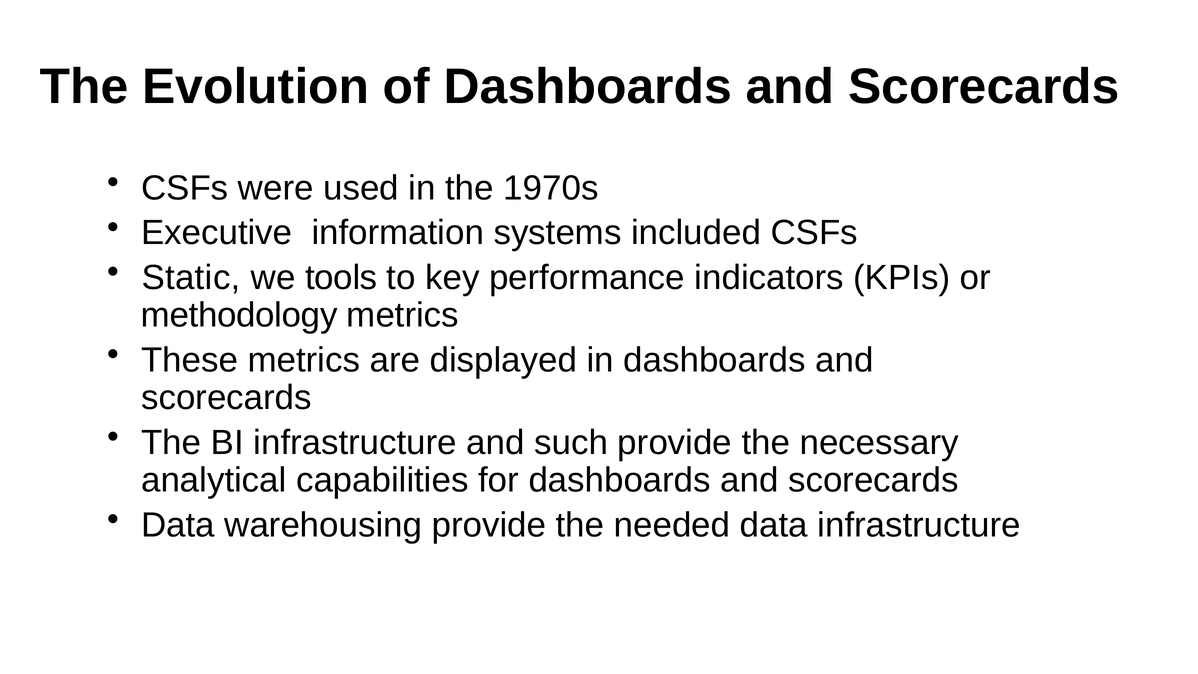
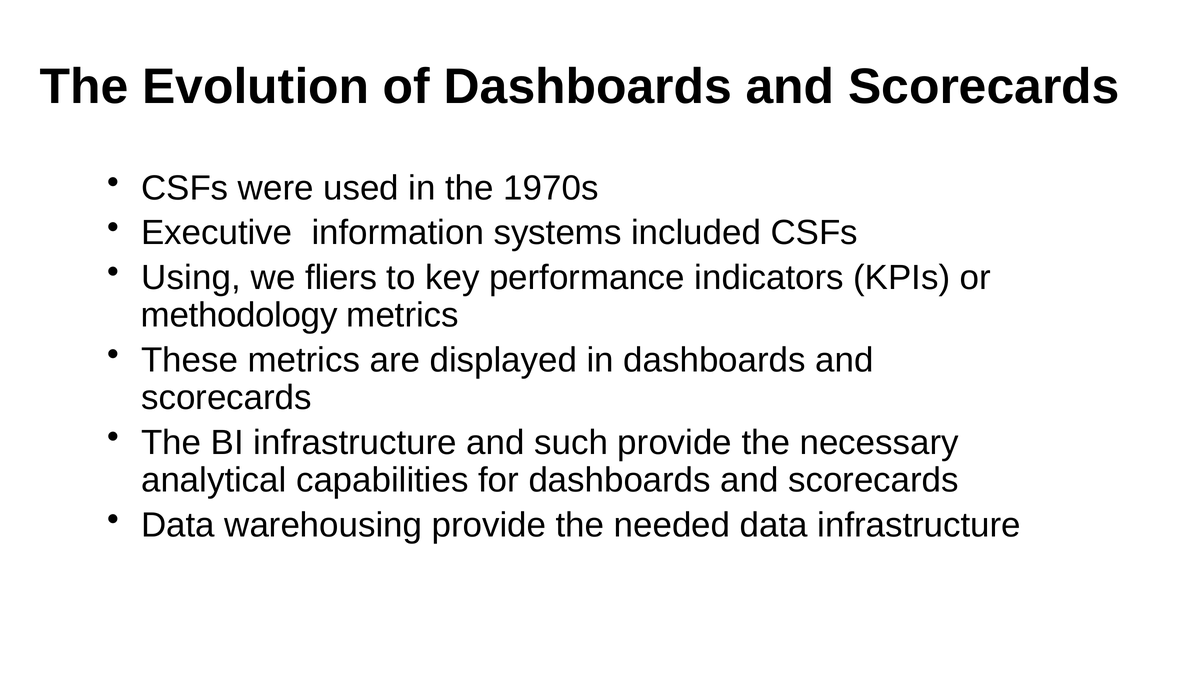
Static: Static -> Using
tools: tools -> fliers
